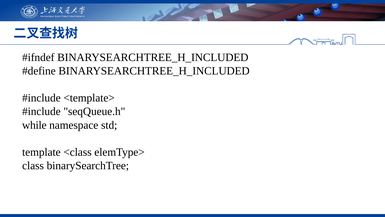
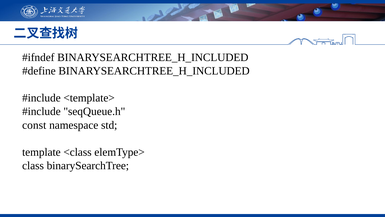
while: while -> const
